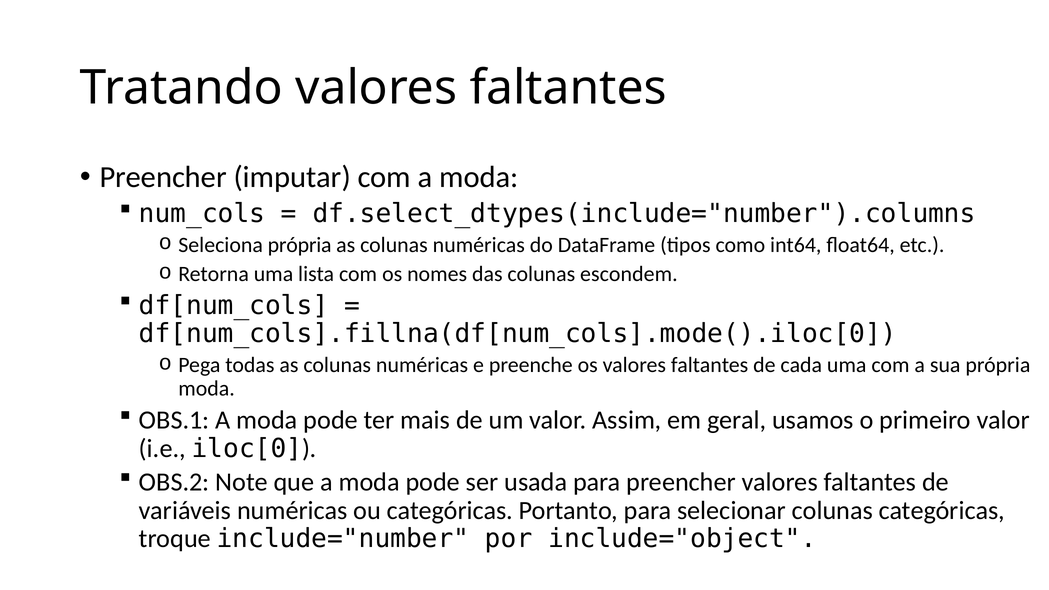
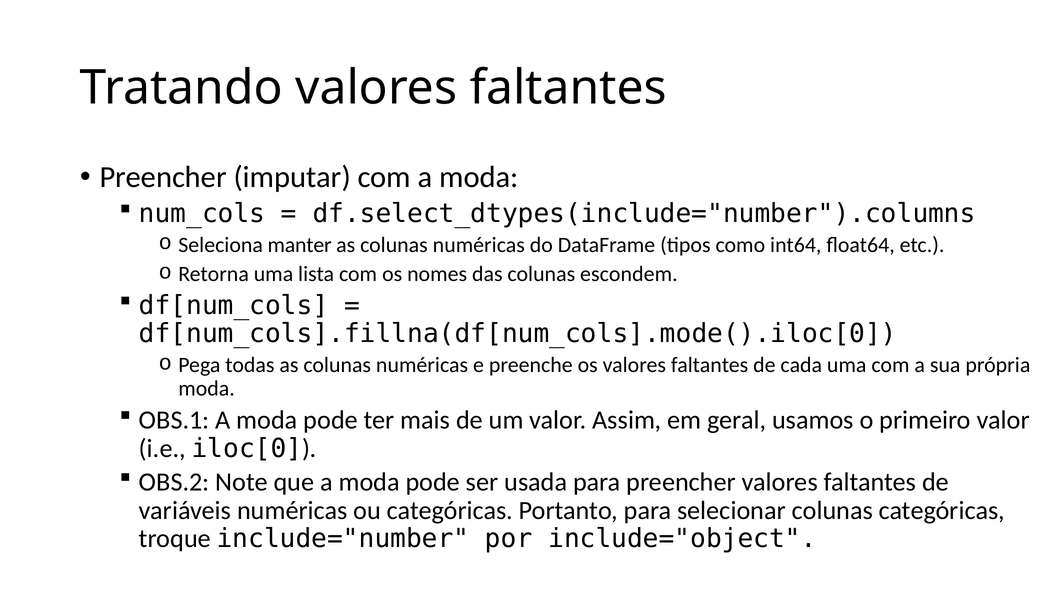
Seleciona própria: própria -> manter
